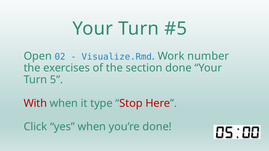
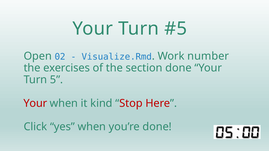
With at (35, 103): With -> Your
type: type -> kind
